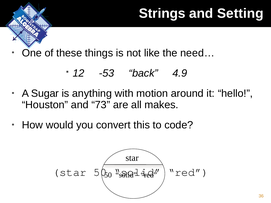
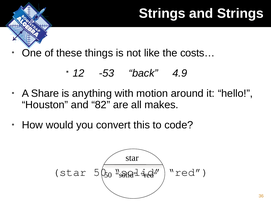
and Setting: Setting -> Strings
need…: need… -> costs…
Sugar: Sugar -> Share
73: 73 -> 82
